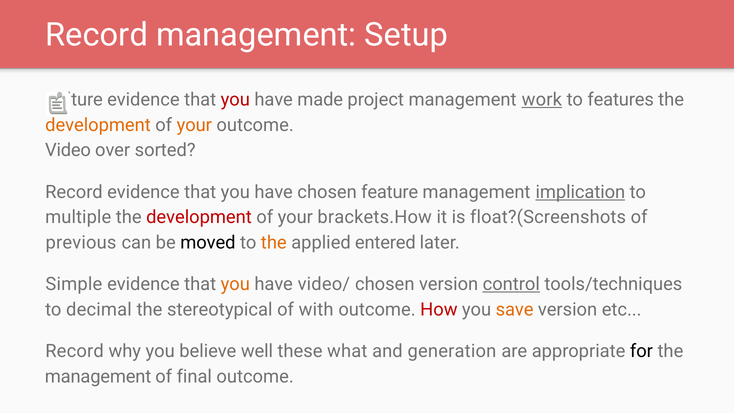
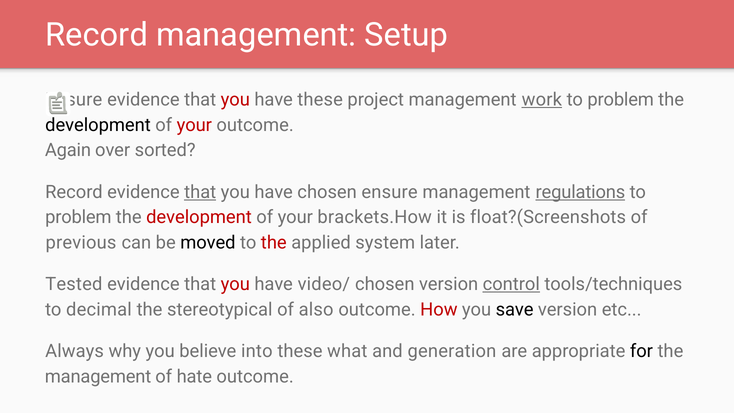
Culture at (74, 100): Culture -> Ensure
have made: made -> these
features at (621, 100): features -> problem
development at (98, 125) colour: orange -> black
your at (194, 125) colour: orange -> red
Video: Video -> Again
that at (200, 192) underline: none -> present
chosen feature: feature -> ensure
implication: implication -> regulations
multiple at (78, 217): multiple -> problem
the at (274, 243) colour: orange -> red
entered: entered -> system
Simple: Simple -> Tested
you at (235, 284) colour: orange -> red
with: with -> also
save colour: orange -> black
Record at (75, 351): Record -> Always
well: well -> into
final: final -> hate
